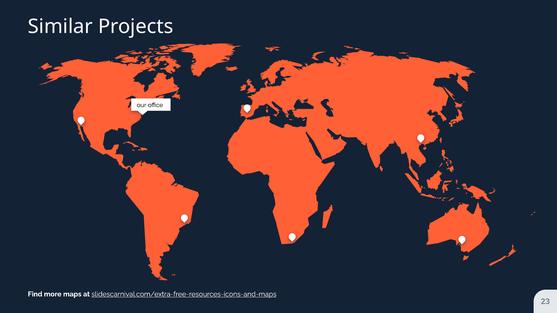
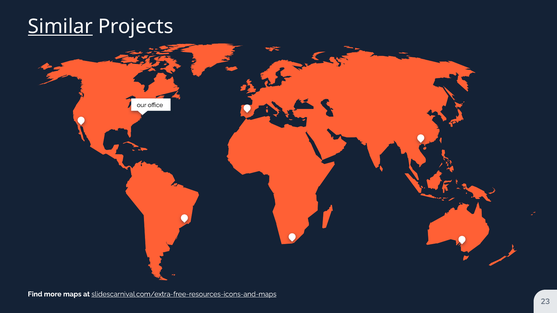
Similar underline: none -> present
